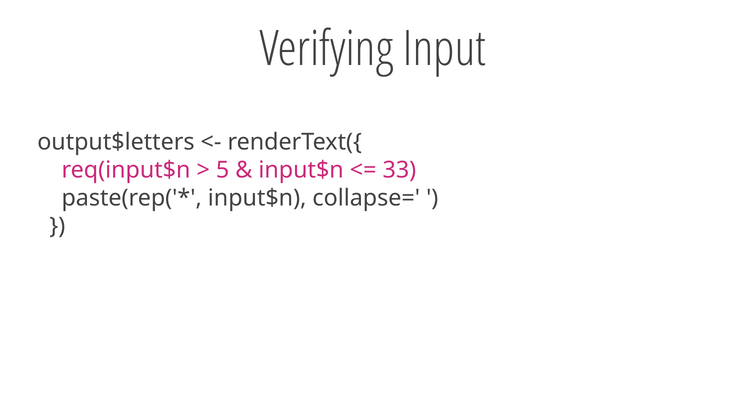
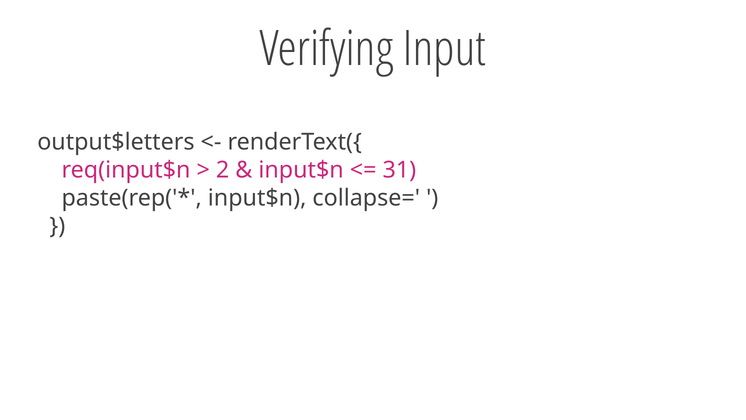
5: 5 -> 2
33: 33 -> 31
